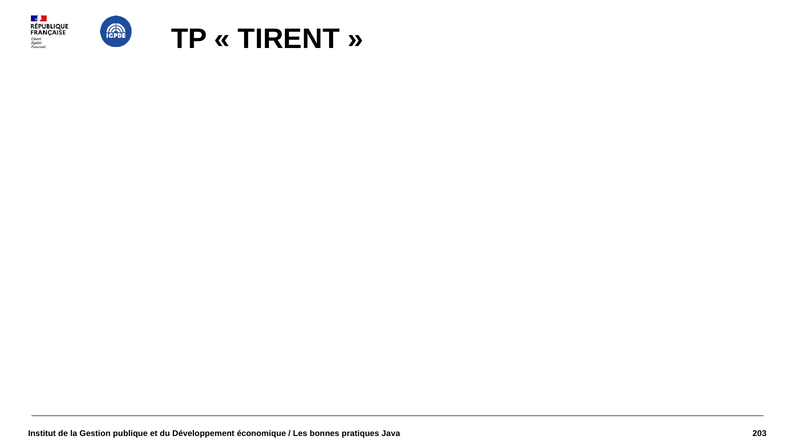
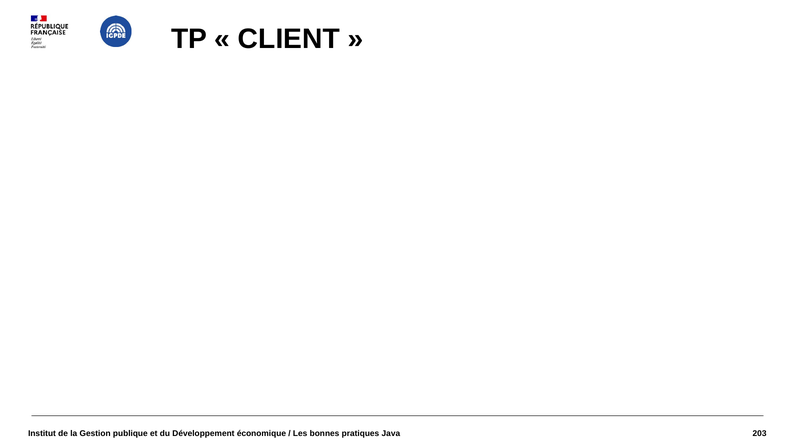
TIRENT: TIRENT -> CLIENT
